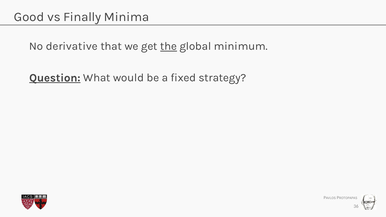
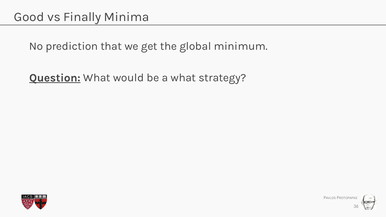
derivative: derivative -> prediction
the underline: present -> none
a fixed: fixed -> what
